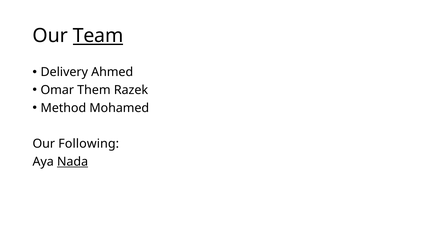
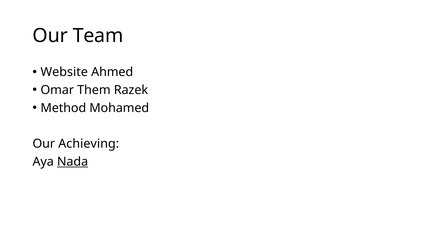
Team underline: present -> none
Delivery: Delivery -> Website
Following: Following -> Achieving
